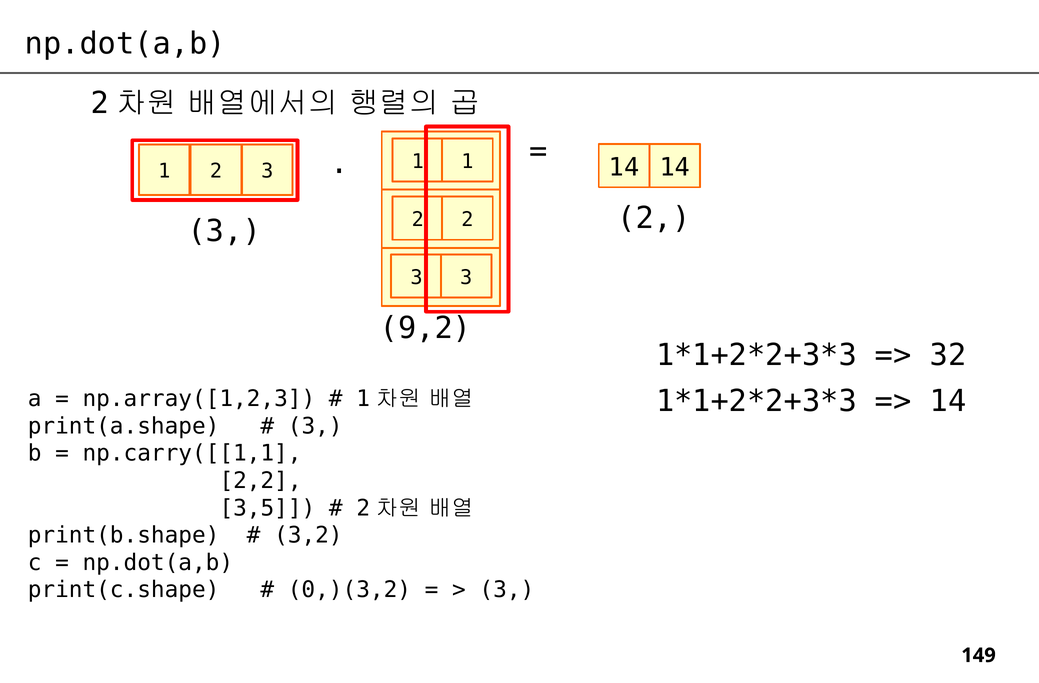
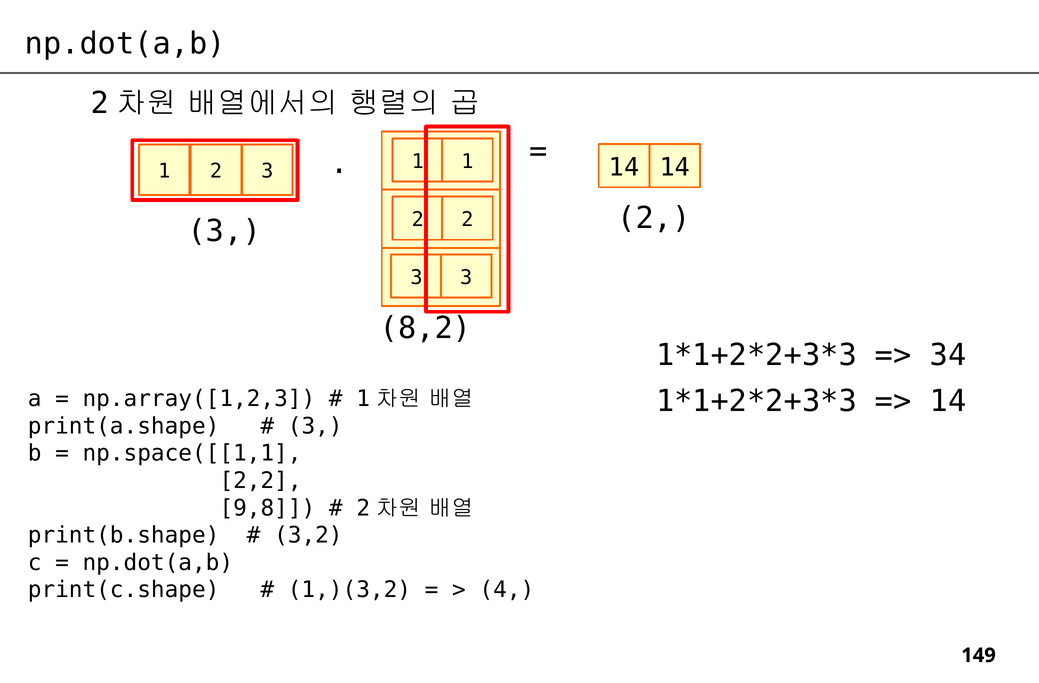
9,2: 9,2 -> 8,2
32: 32 -> 34
np.carry([[1,1: np.carry([[1,1 -> np.space([[1,1
3,5: 3,5 -> 9,8
0,)(3,2: 0,)(3,2 -> 1,)(3,2
3 at (507, 589): 3 -> 4
